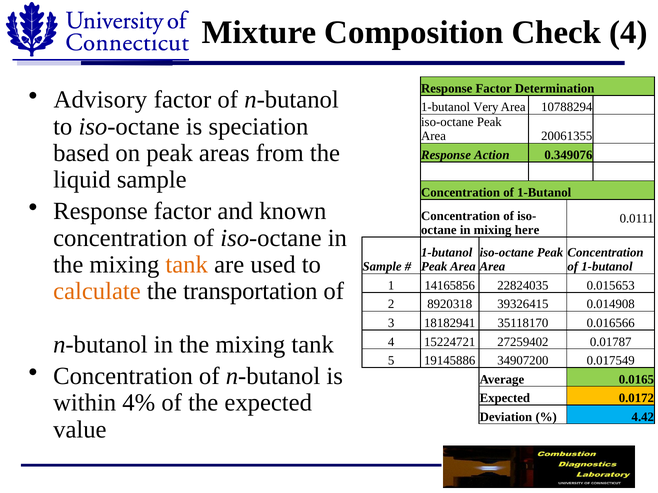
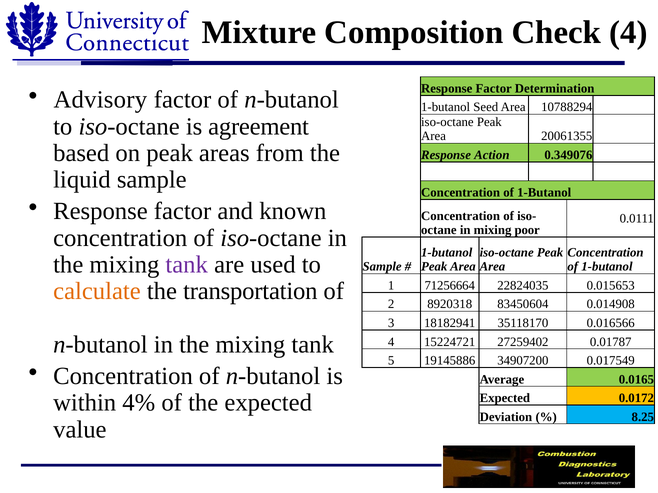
Very: Very -> Seed
speciation: speciation -> agreement
here: here -> poor
tank at (187, 265) colour: orange -> purple
14165856: 14165856 -> 71256664
39326415: 39326415 -> 83450604
4.42: 4.42 -> 8.25
